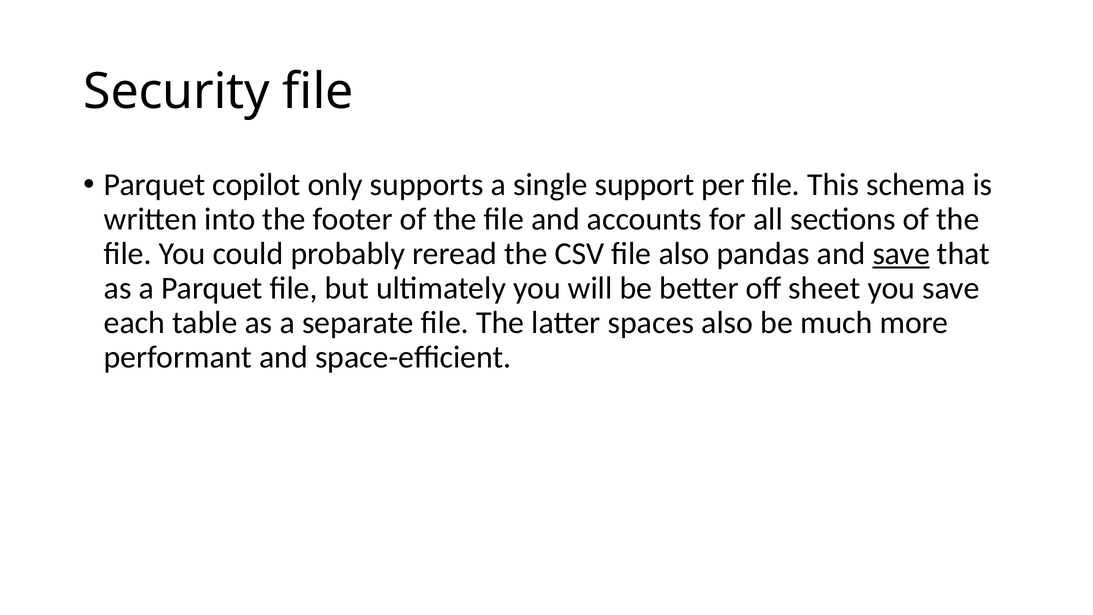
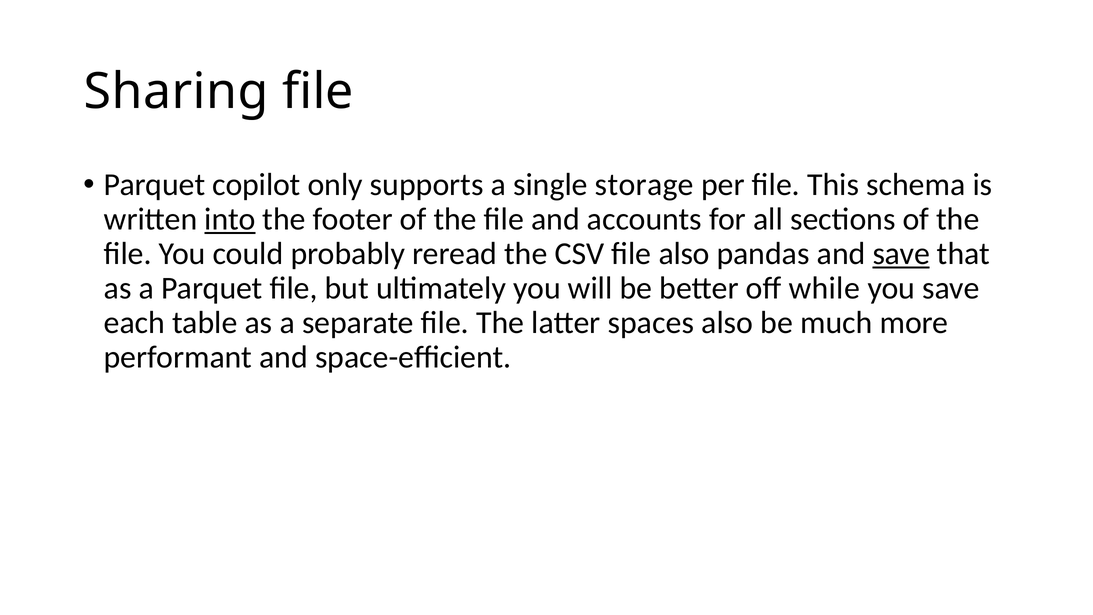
Security: Security -> Sharing
support: support -> storage
into underline: none -> present
sheet: sheet -> while
